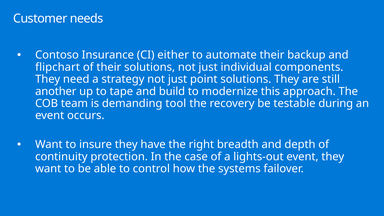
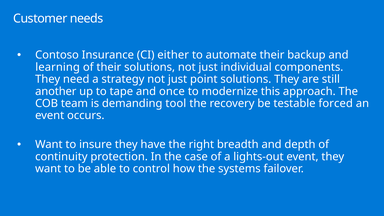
flipchart: flipchart -> learning
build: build -> once
during: during -> forced
